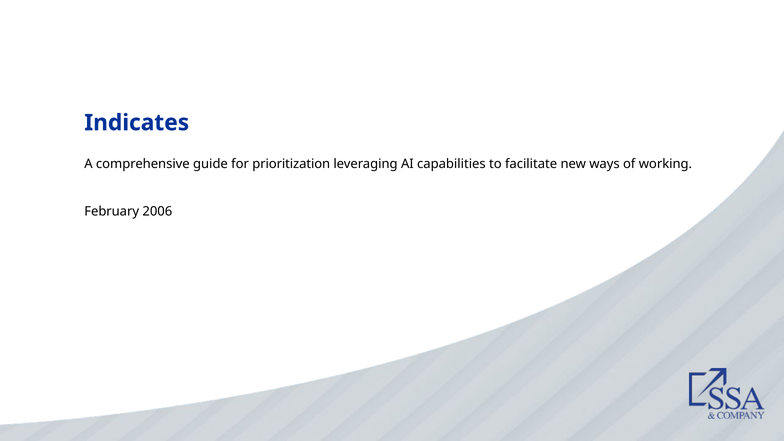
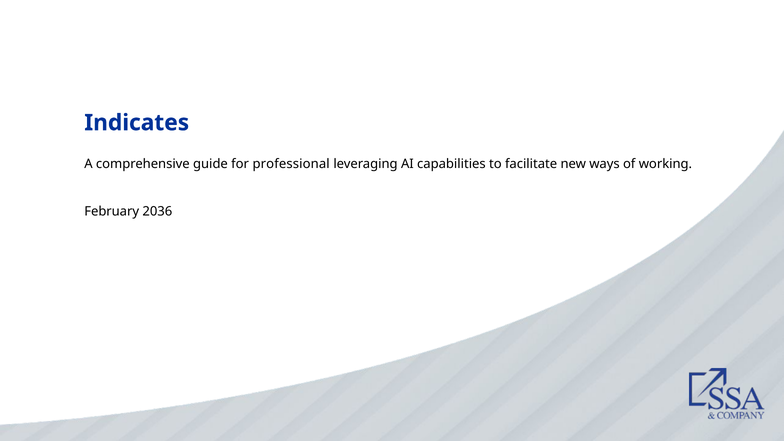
prioritization: prioritization -> professional
2006: 2006 -> 2036
